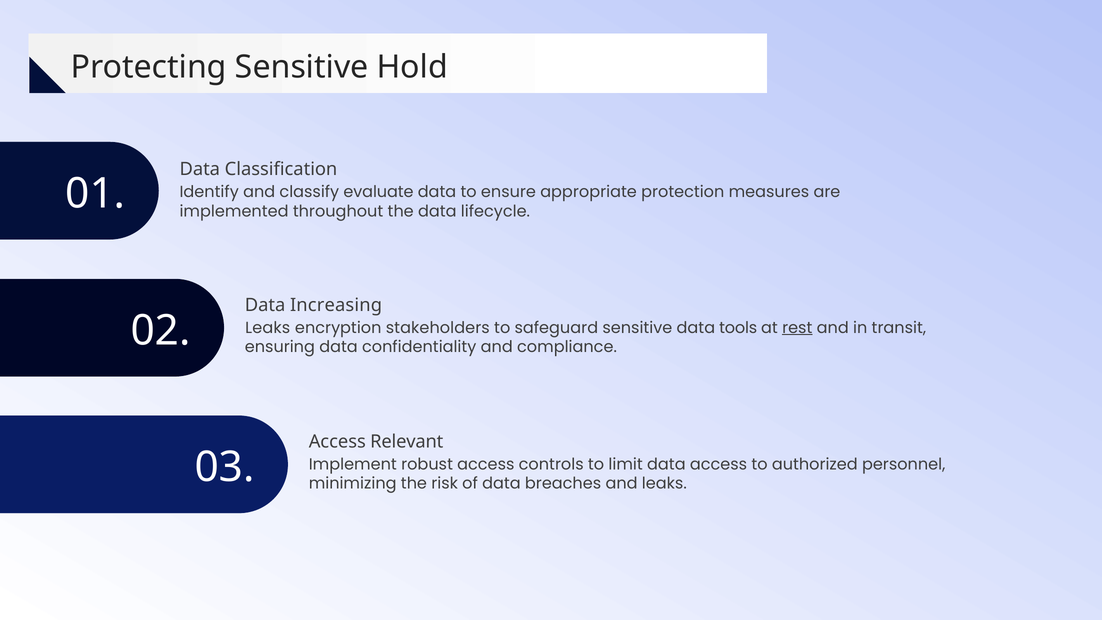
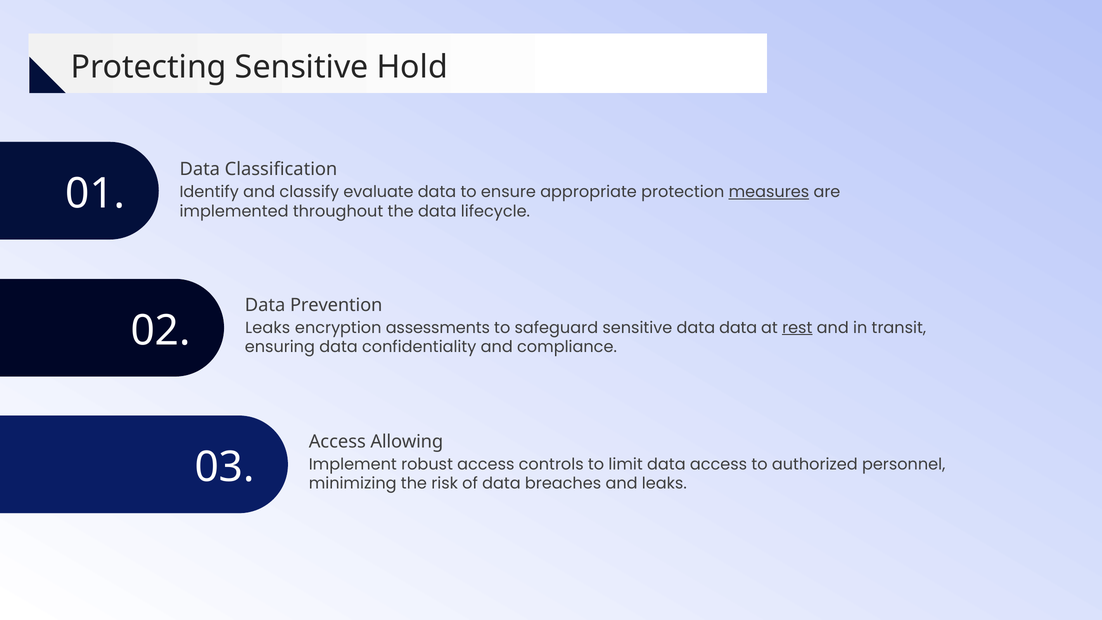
measures underline: none -> present
Increasing: Increasing -> Prevention
stakeholders: stakeholders -> assessments
data tools: tools -> data
Relevant: Relevant -> Allowing
